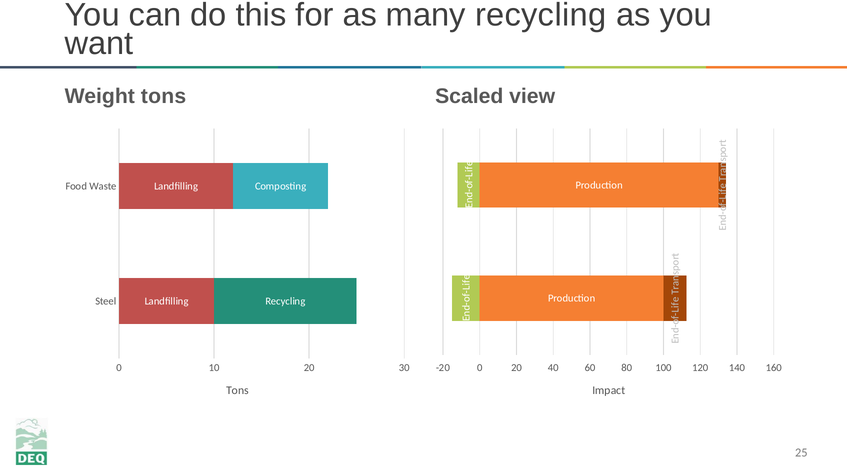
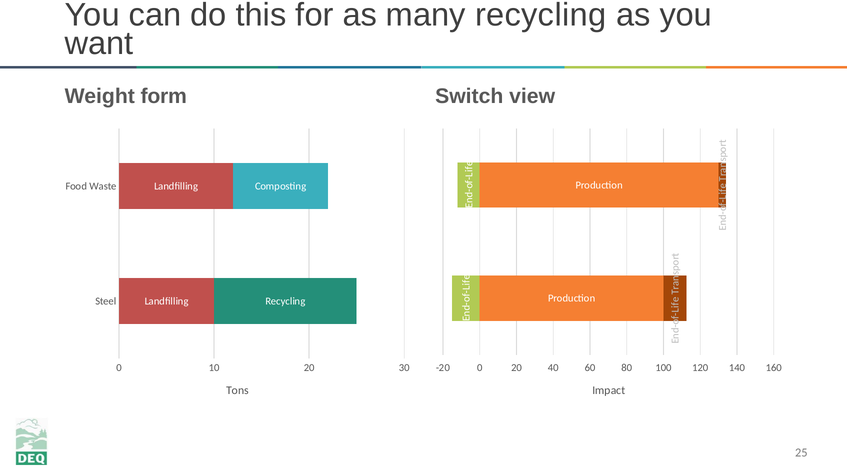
Weight tons: tons -> form
Scaled: Scaled -> Switch
